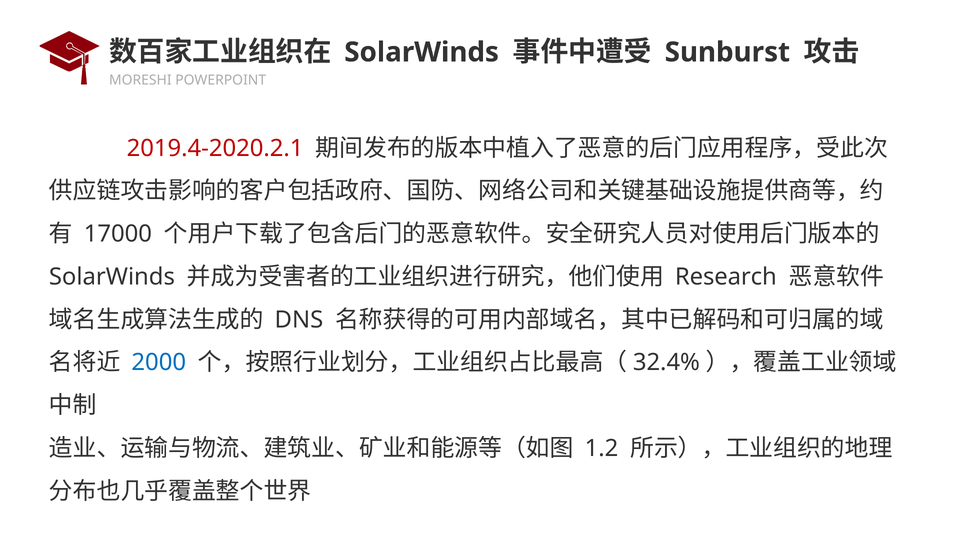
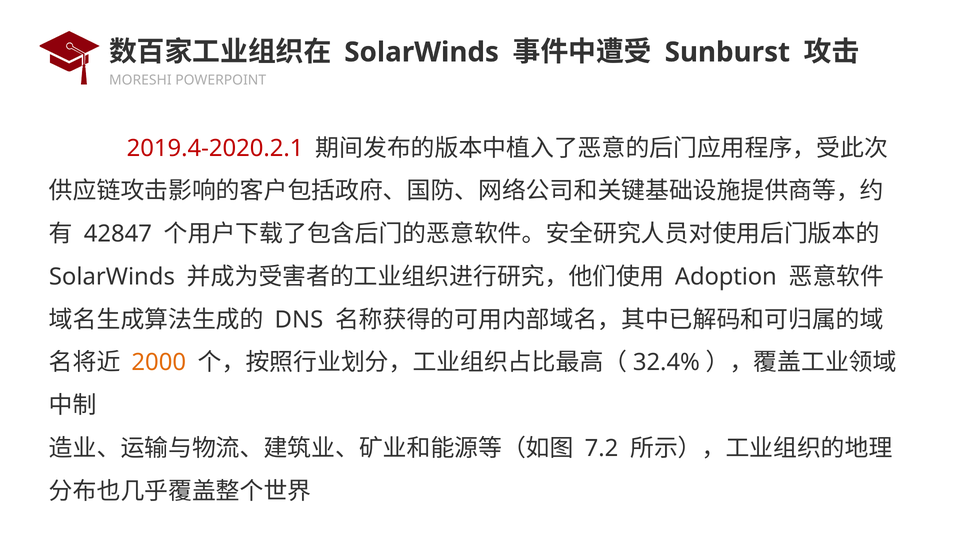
17000: 17000 -> 42847
Research: Research -> Adoption
2000 colour: blue -> orange
1.2: 1.2 -> 7.2
